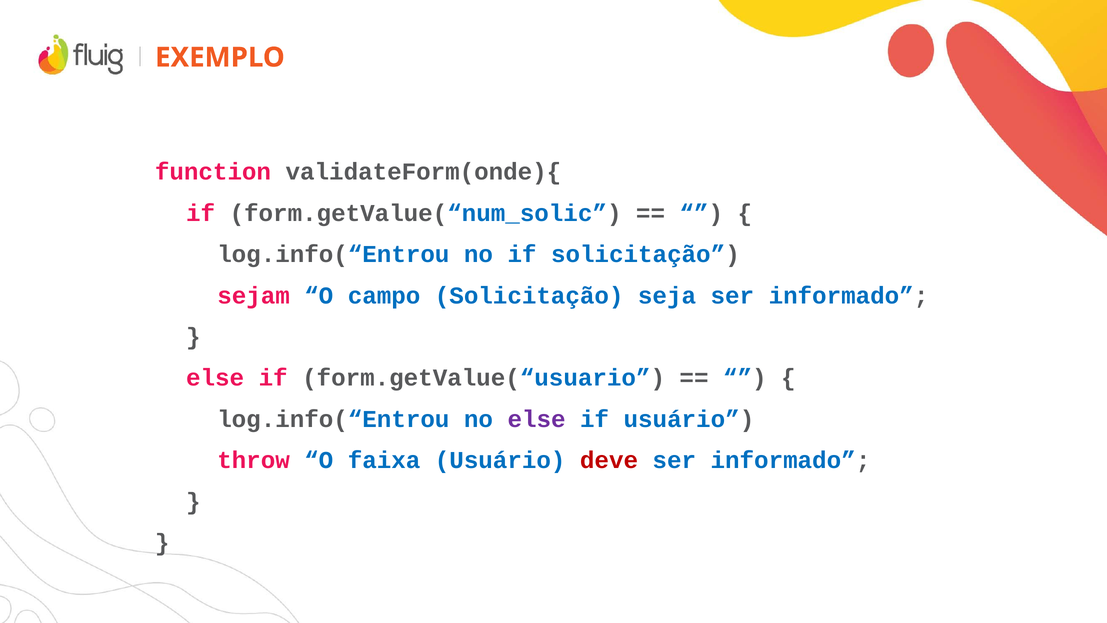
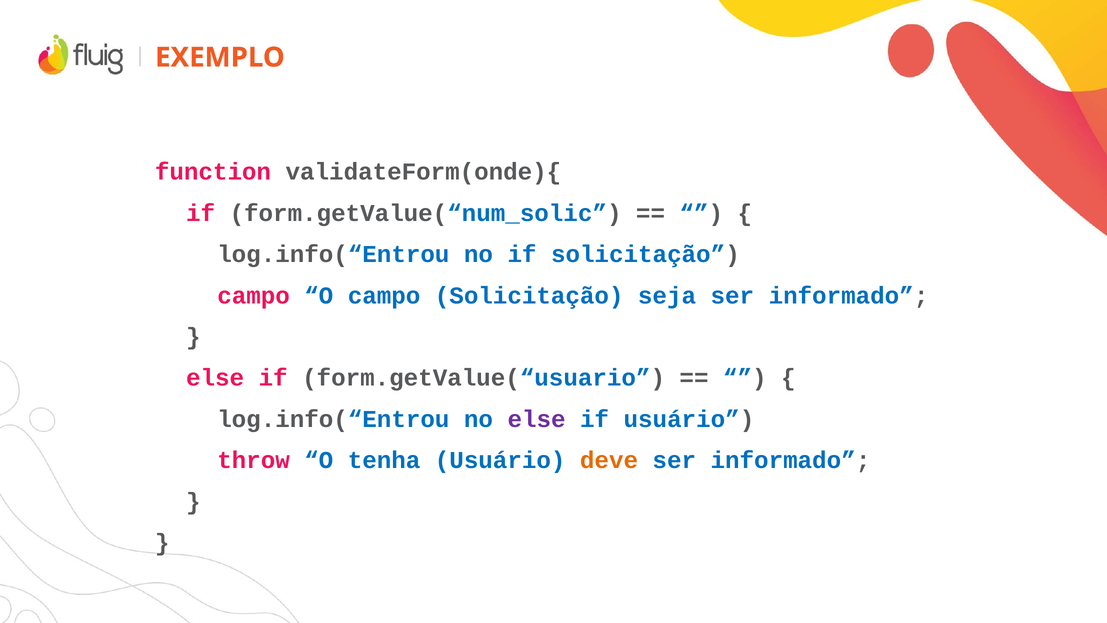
sejam at (254, 295): sejam -> campo
faixa: faixa -> tenha
deve colour: red -> orange
